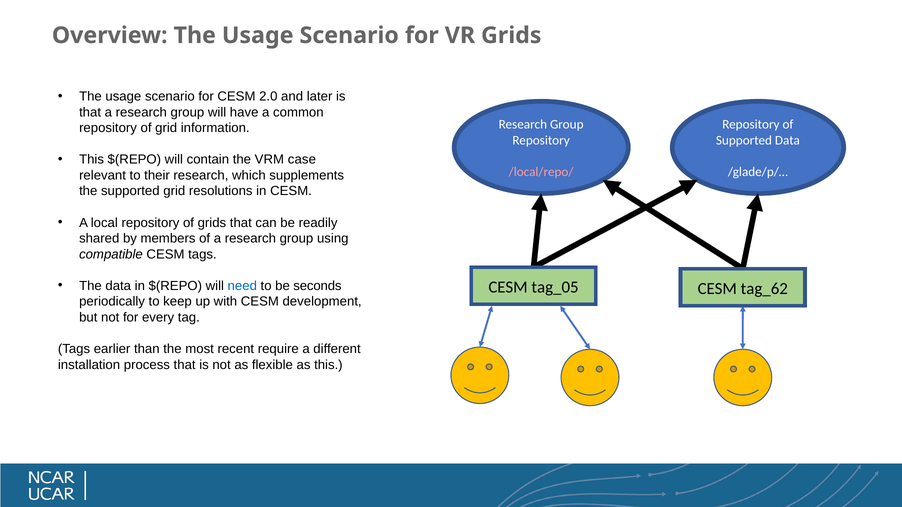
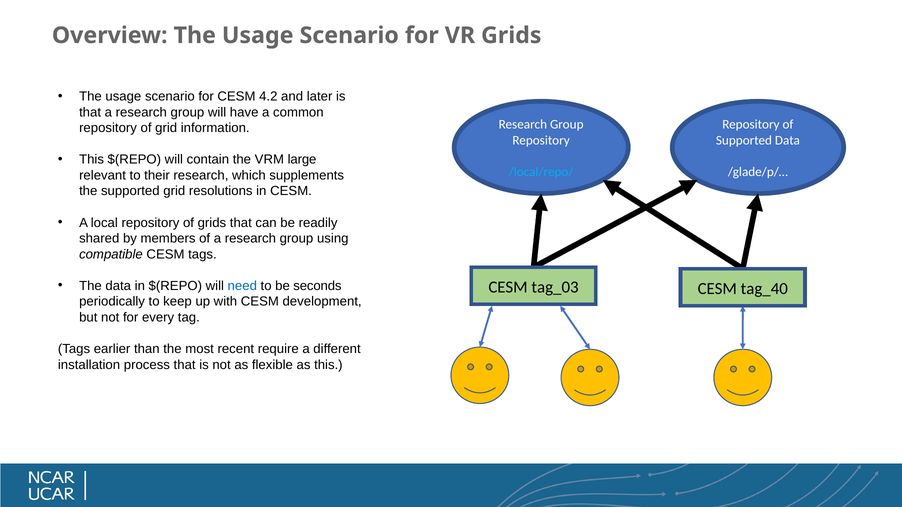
2.0: 2.0 -> 4.2
case: case -> large
/local/repo/ colour: pink -> light blue
tag_05: tag_05 -> tag_03
tag_62: tag_62 -> tag_40
